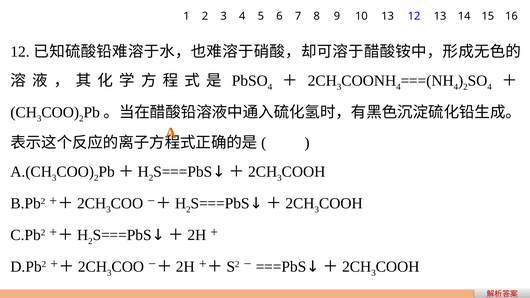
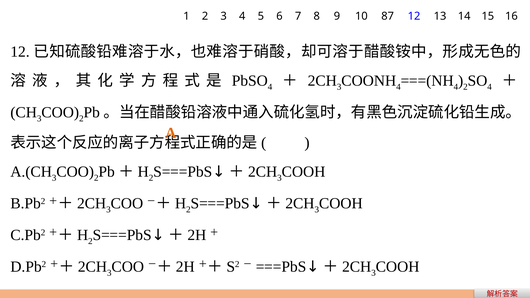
10 13: 13 -> 87
